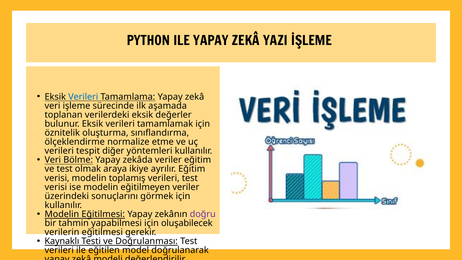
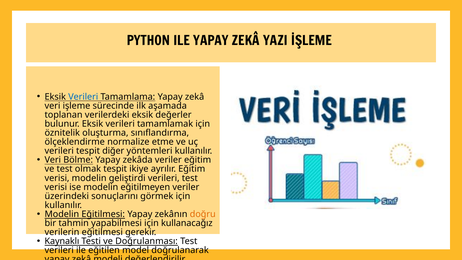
olmak araya: araya -> tespit
toplamış: toplamış -> geliştirdi
doğru colour: purple -> orange
oluşabilecek: oluşabilecek -> kullanacağız
